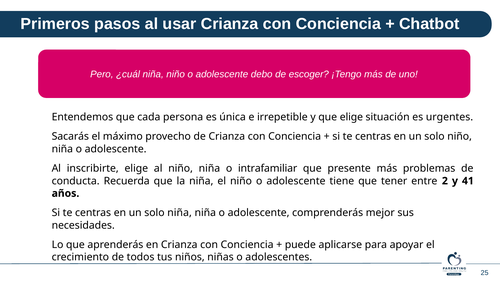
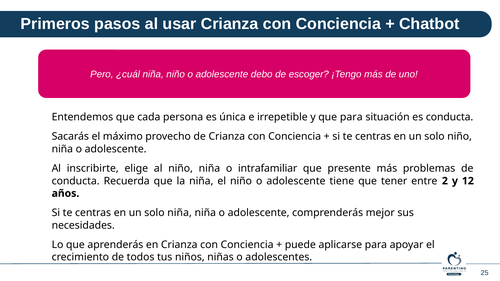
que elige: elige -> para
es urgentes: urgentes -> conducta
41: 41 -> 12
